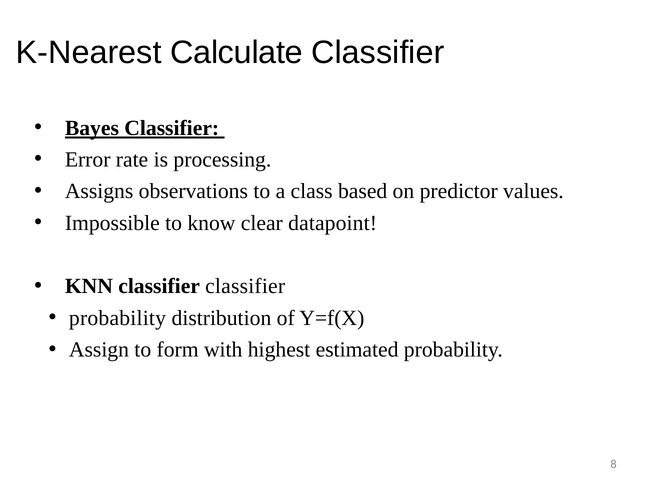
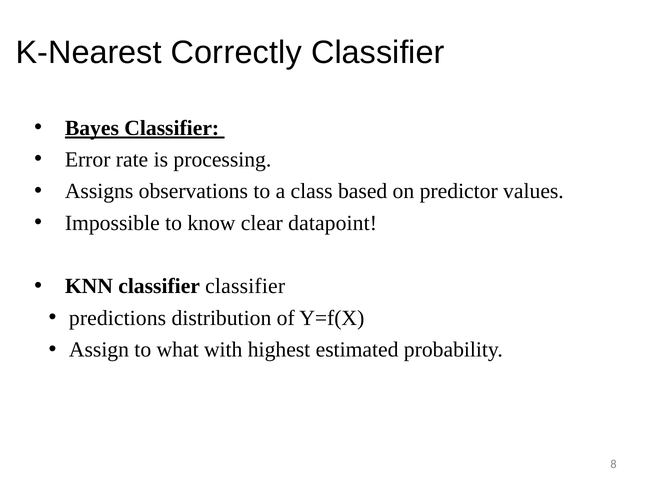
Calculate: Calculate -> Correctly
probability at (117, 318): probability -> predictions
form: form -> what
